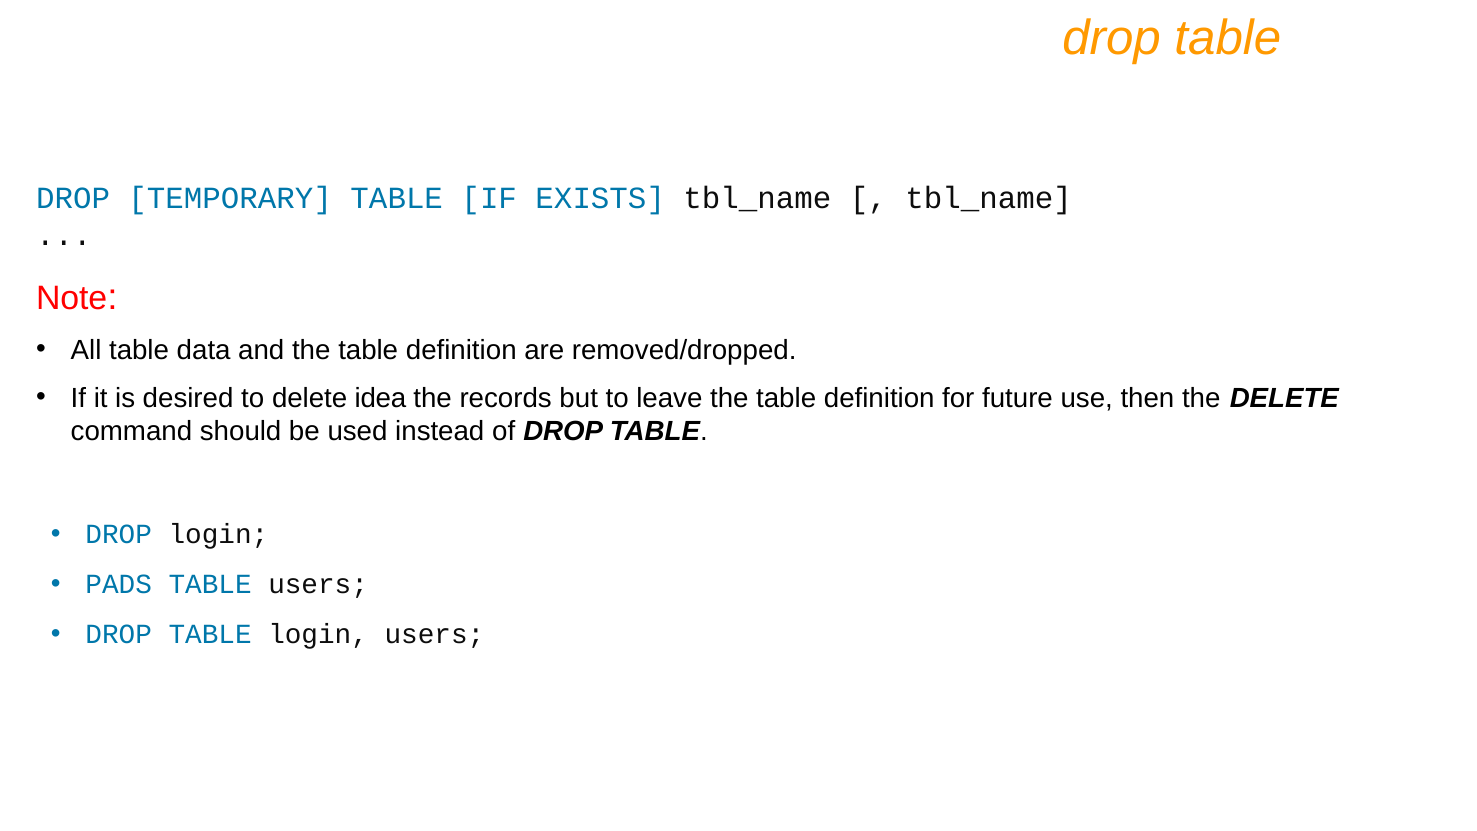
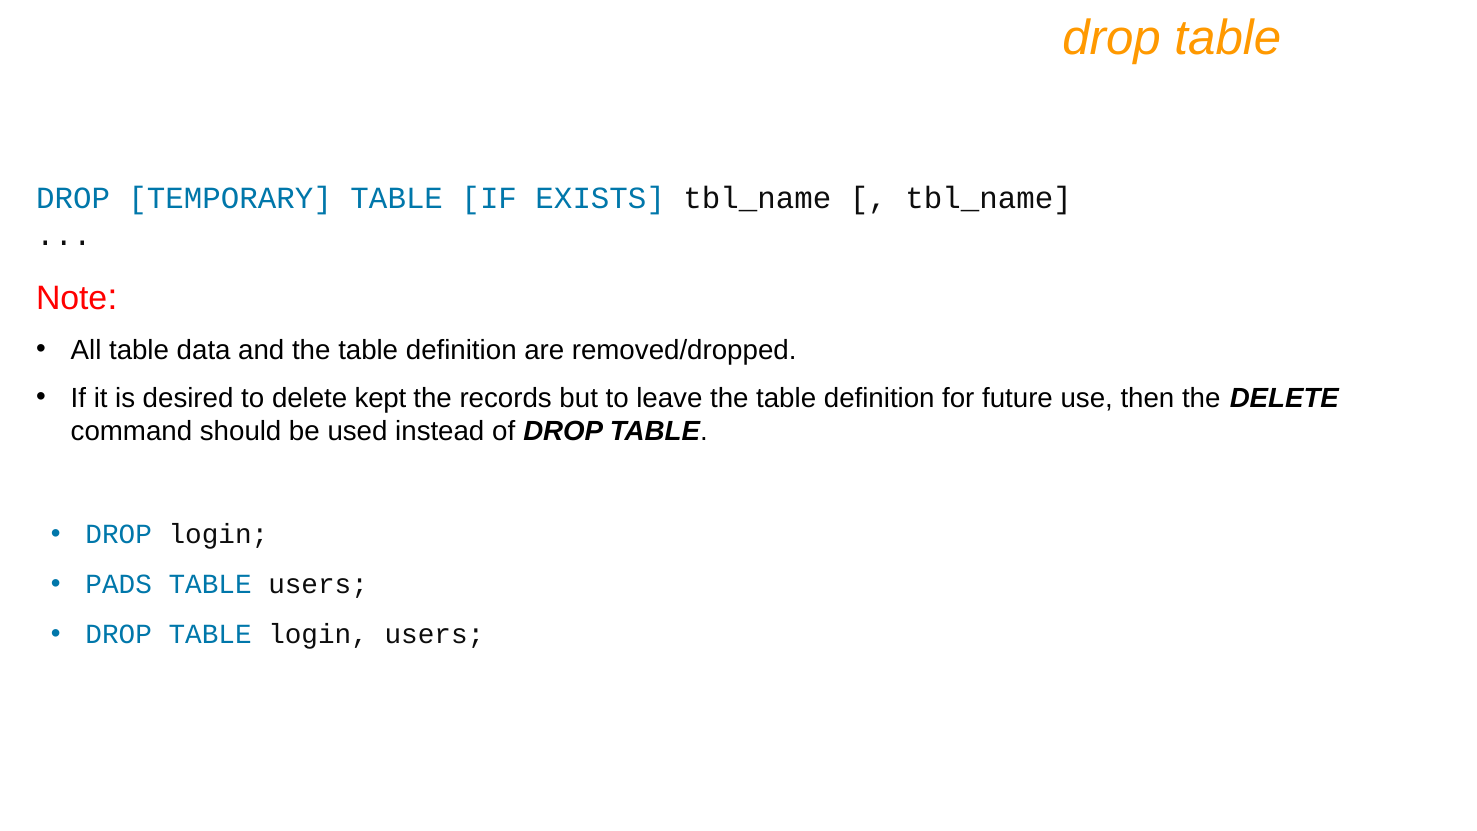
idea: idea -> kept
